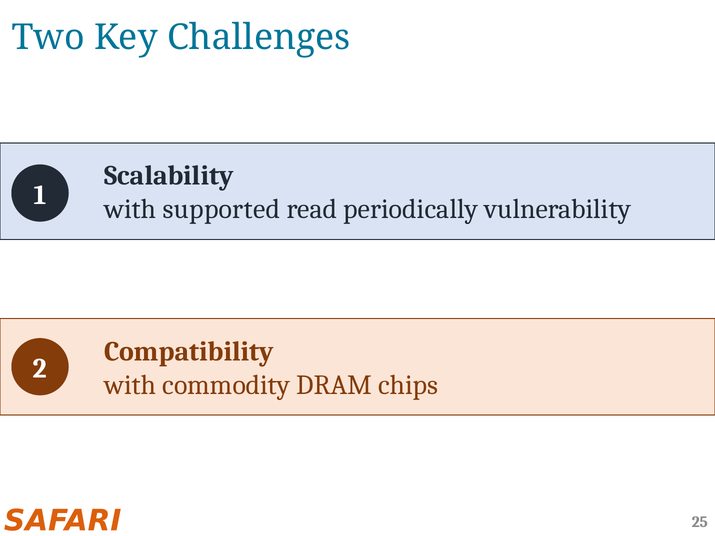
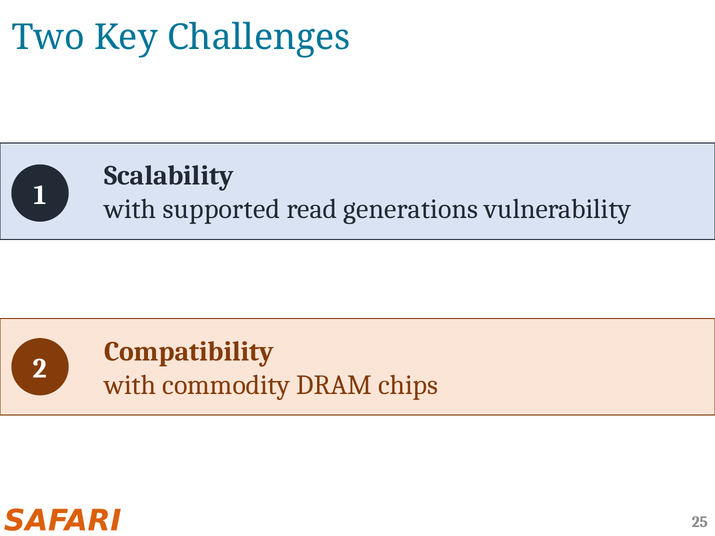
periodically: periodically -> generations
